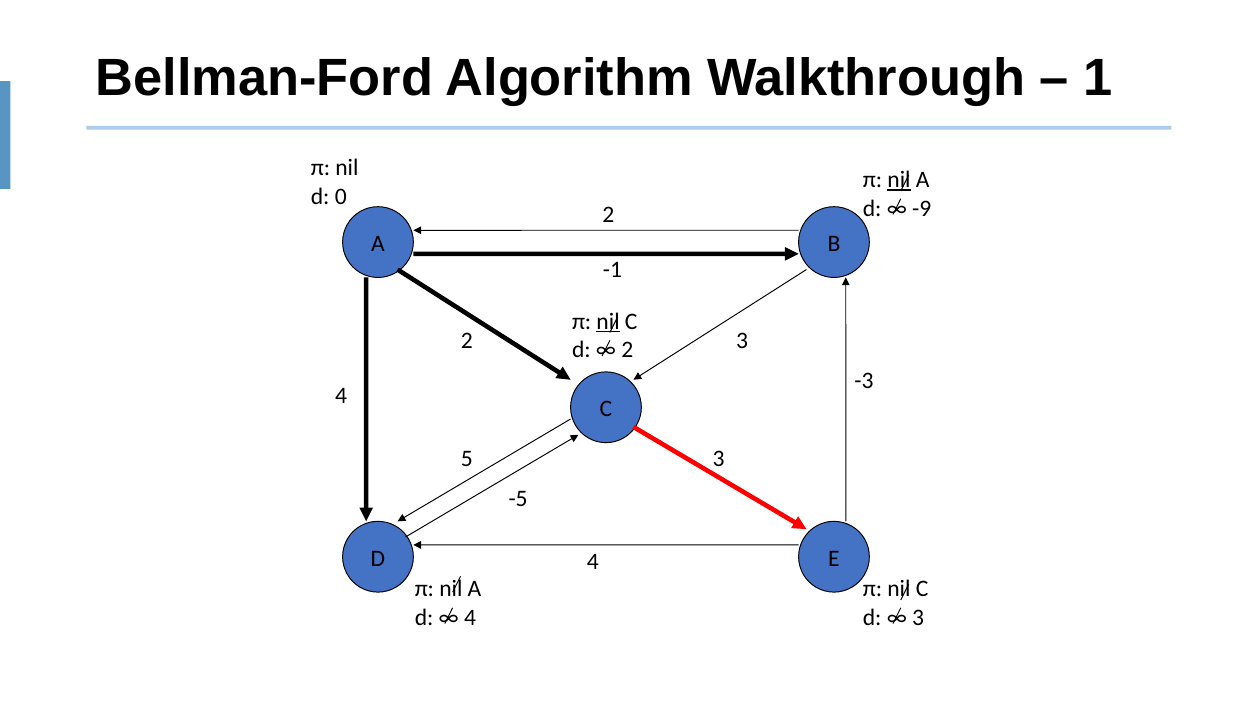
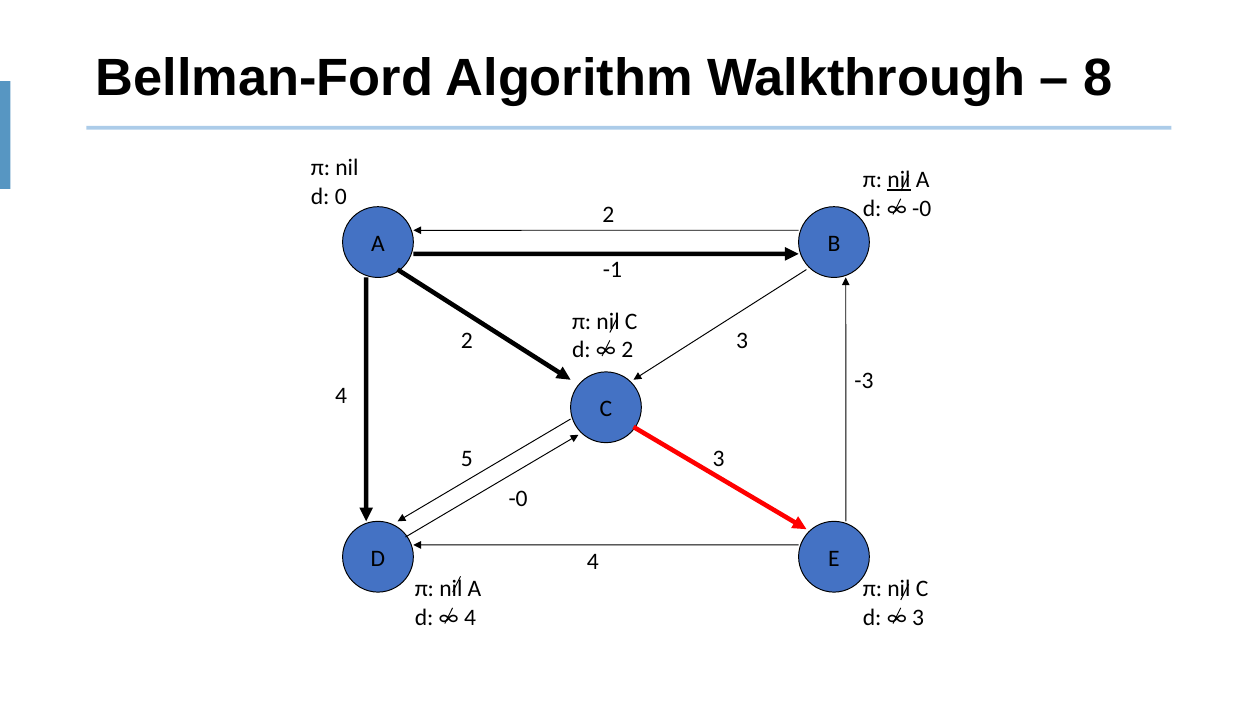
1: 1 -> 8
-9 at (922, 208): -9 -> -0
nil at (608, 321) underline: present -> none
-5 at (518, 498): -5 -> -0
